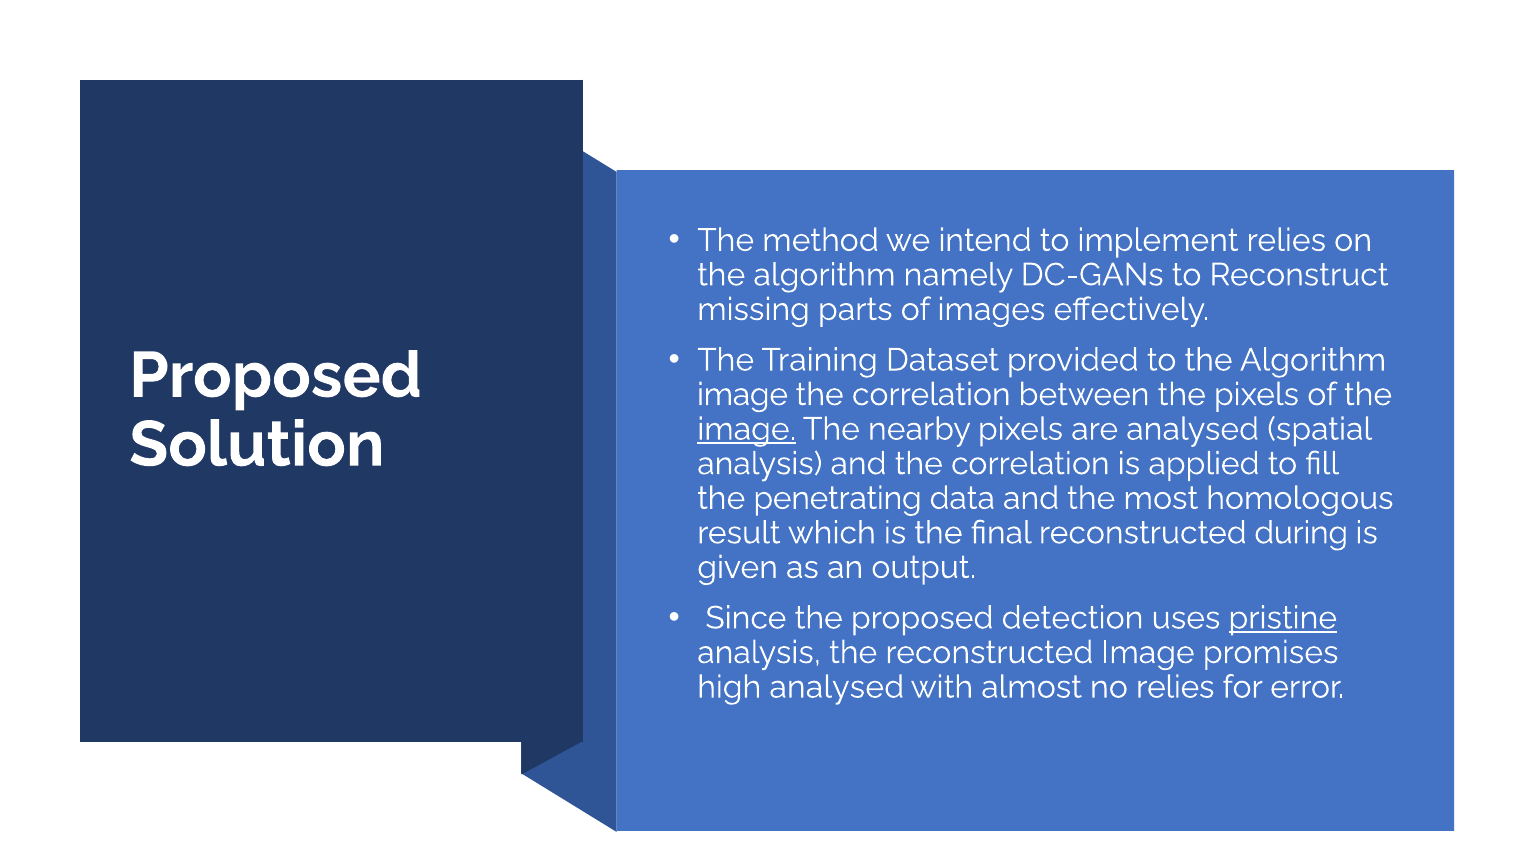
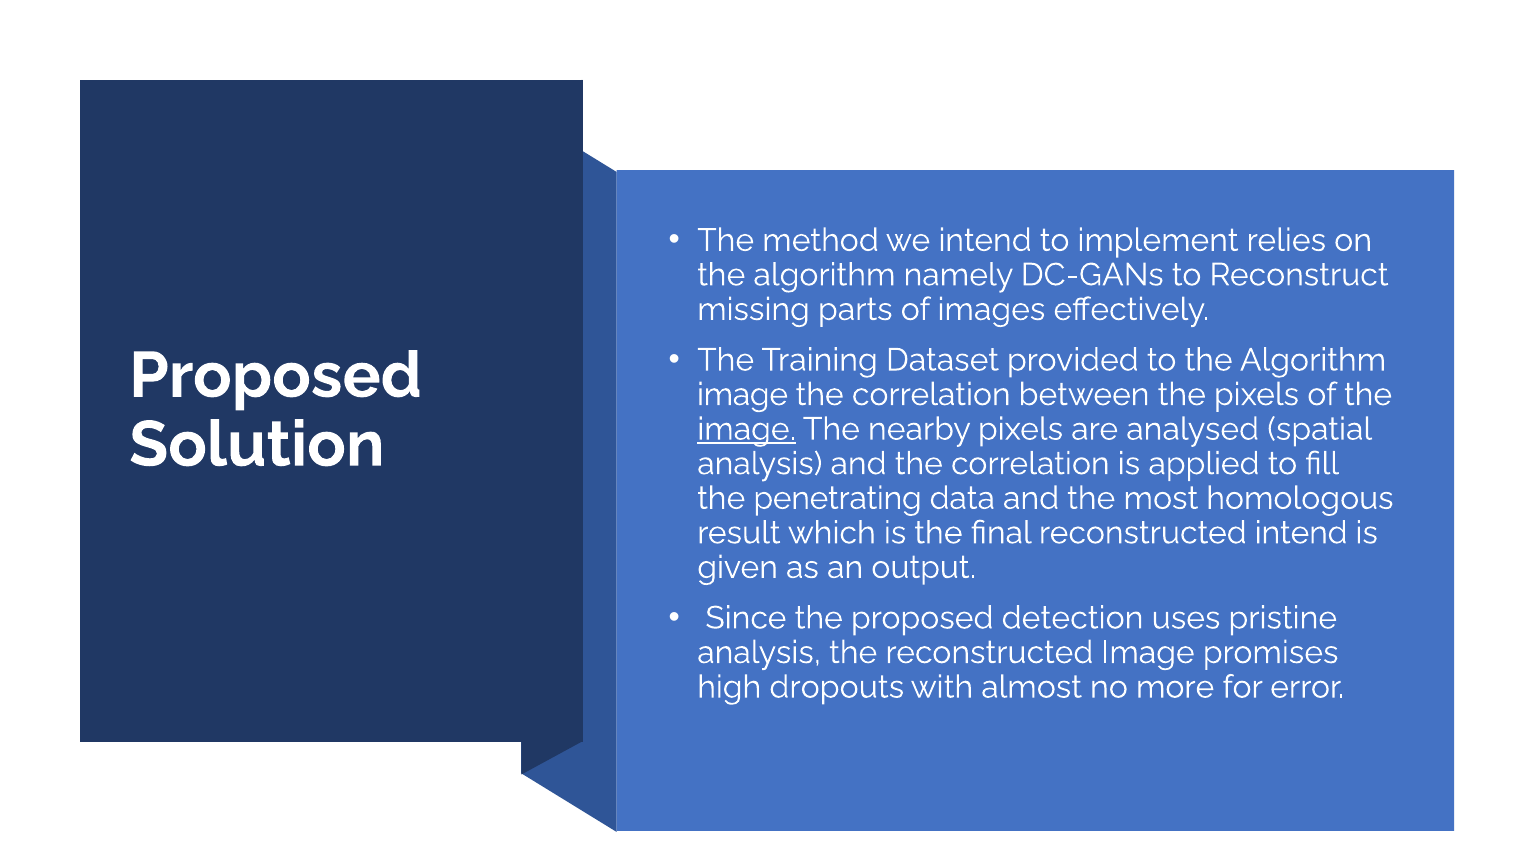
reconstructed during: during -> intend
pristine underline: present -> none
high analysed: analysed -> dropouts
no relies: relies -> more
